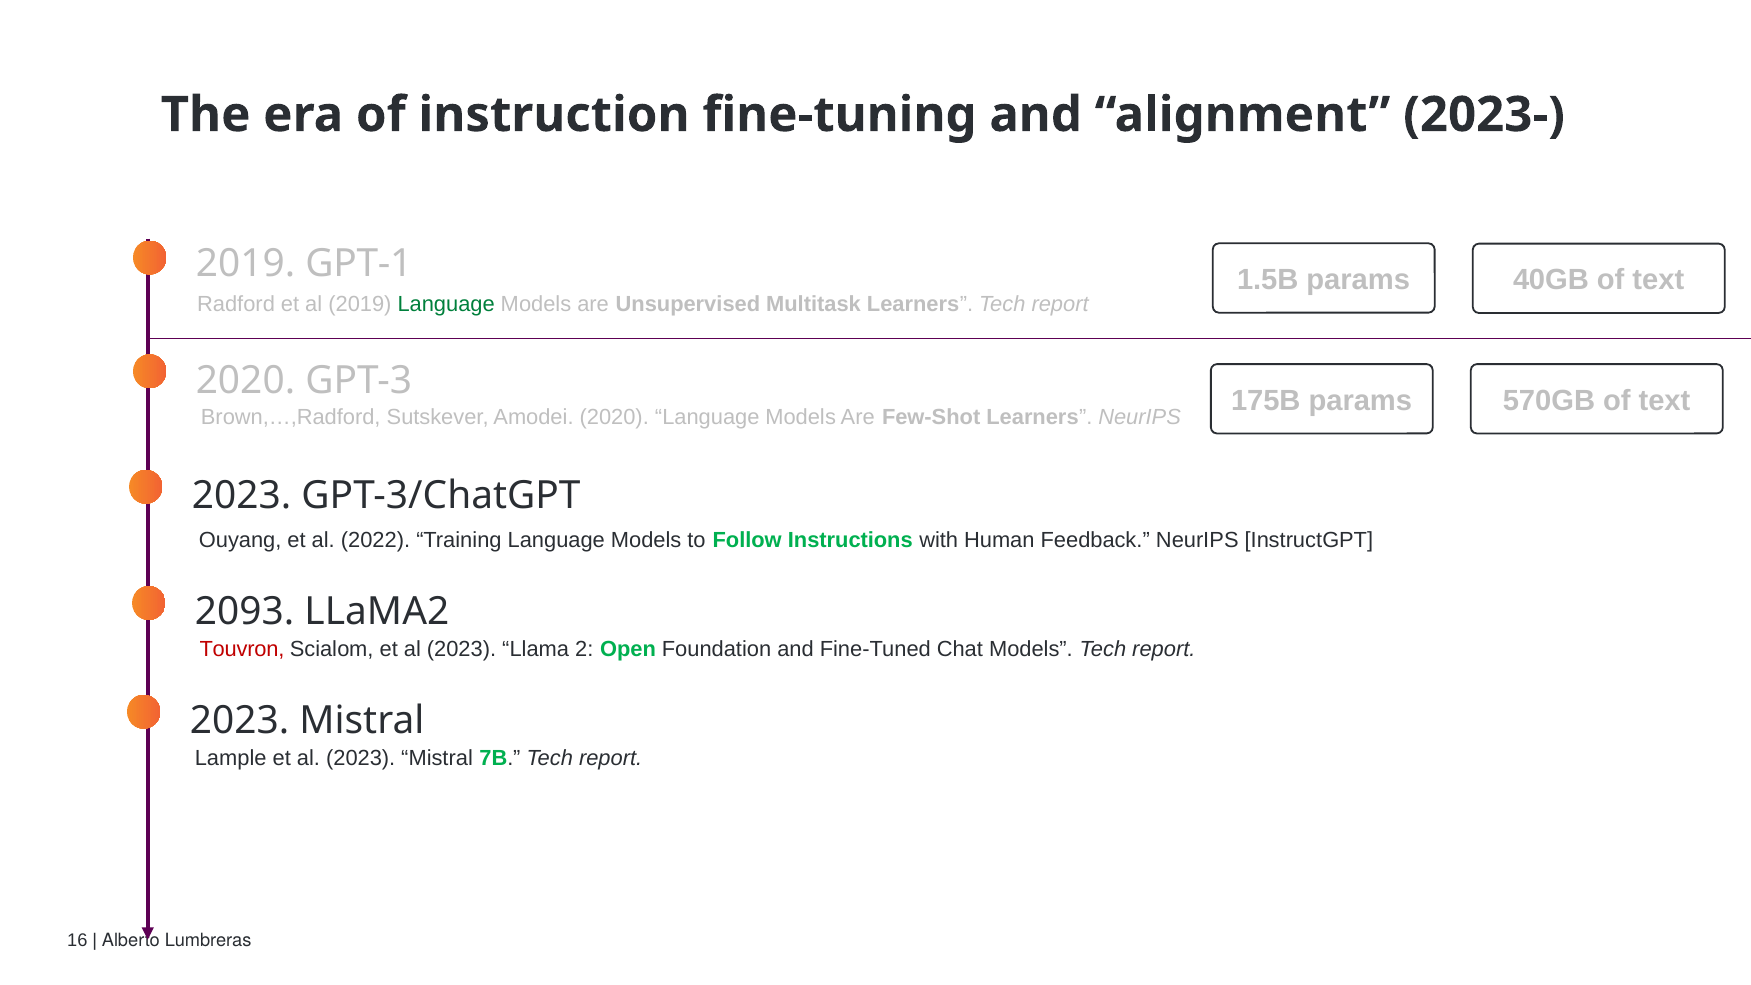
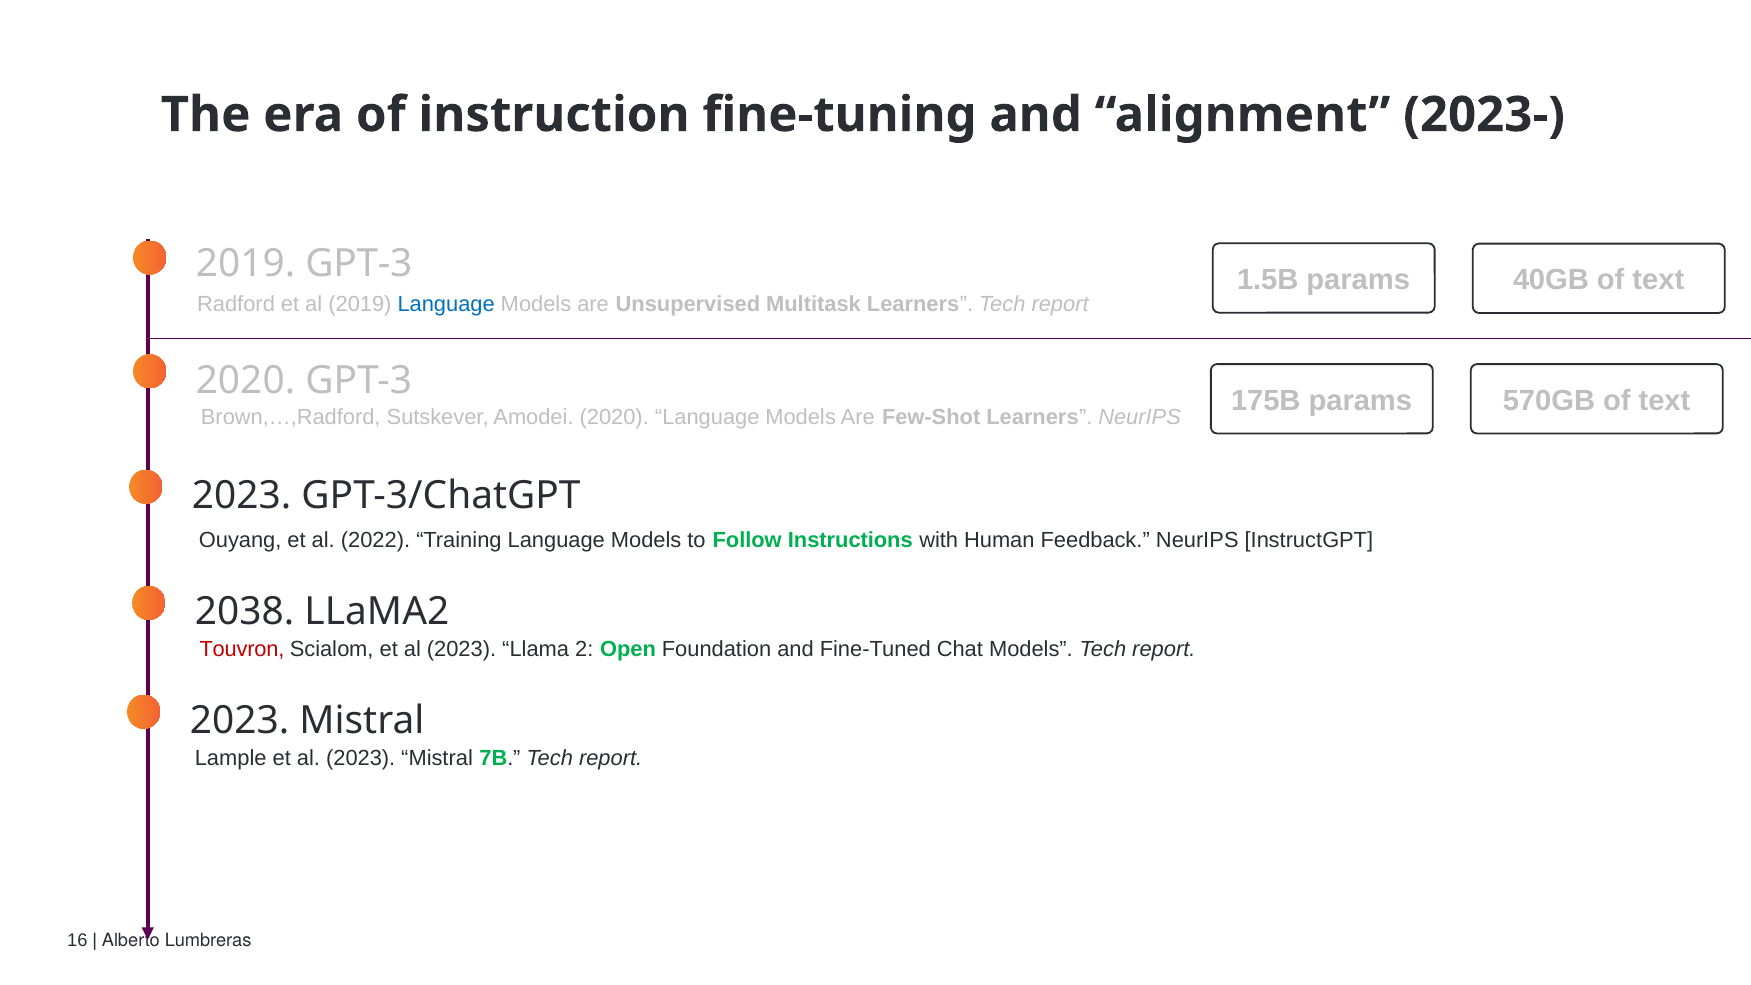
2019 GPT-1: GPT-1 -> GPT-3
Language at (446, 304) colour: green -> blue
2093: 2093 -> 2038
